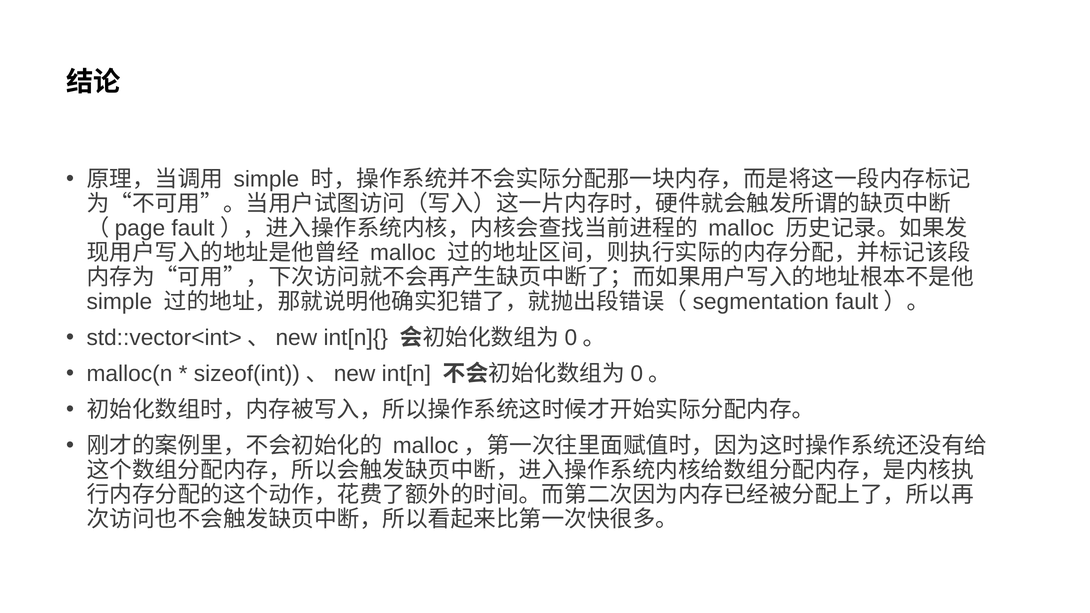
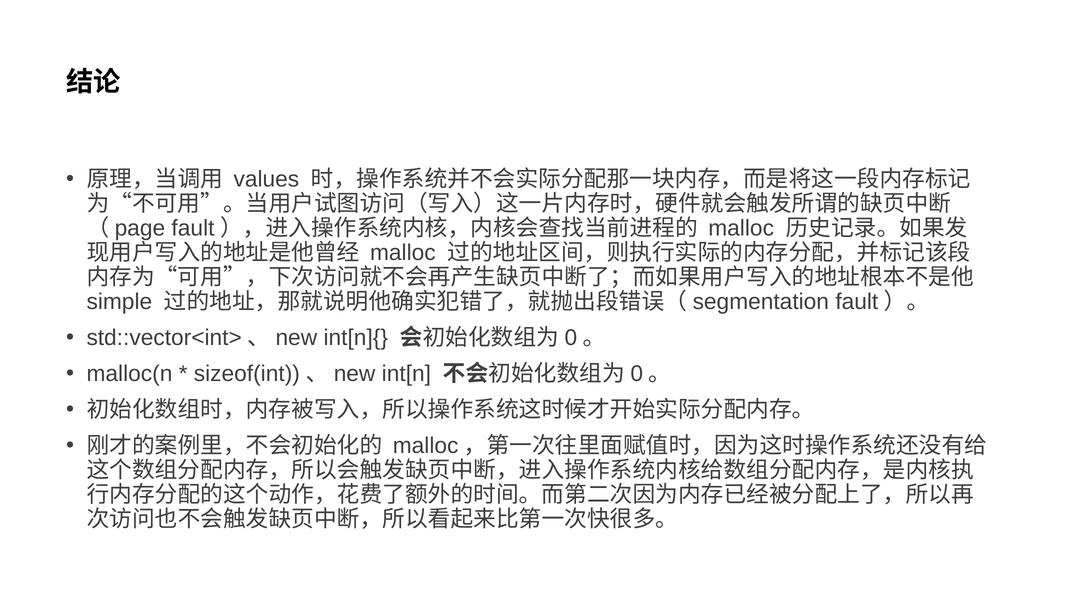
simple at (266, 179): simple -> values
